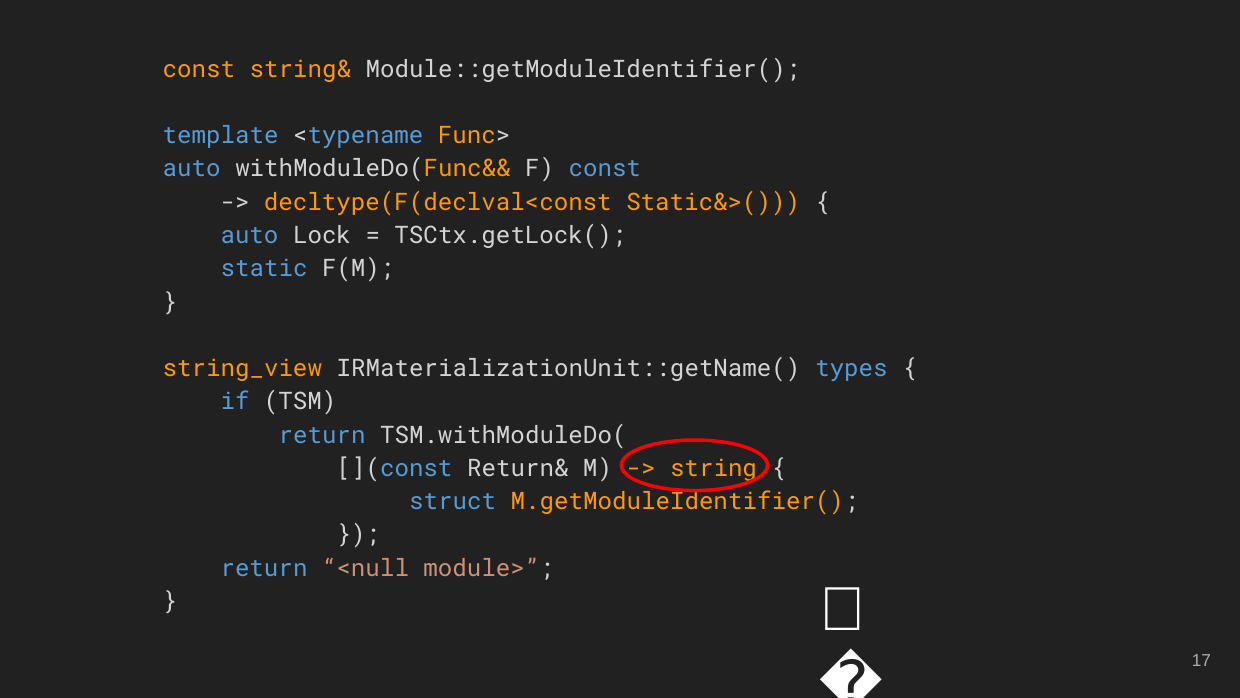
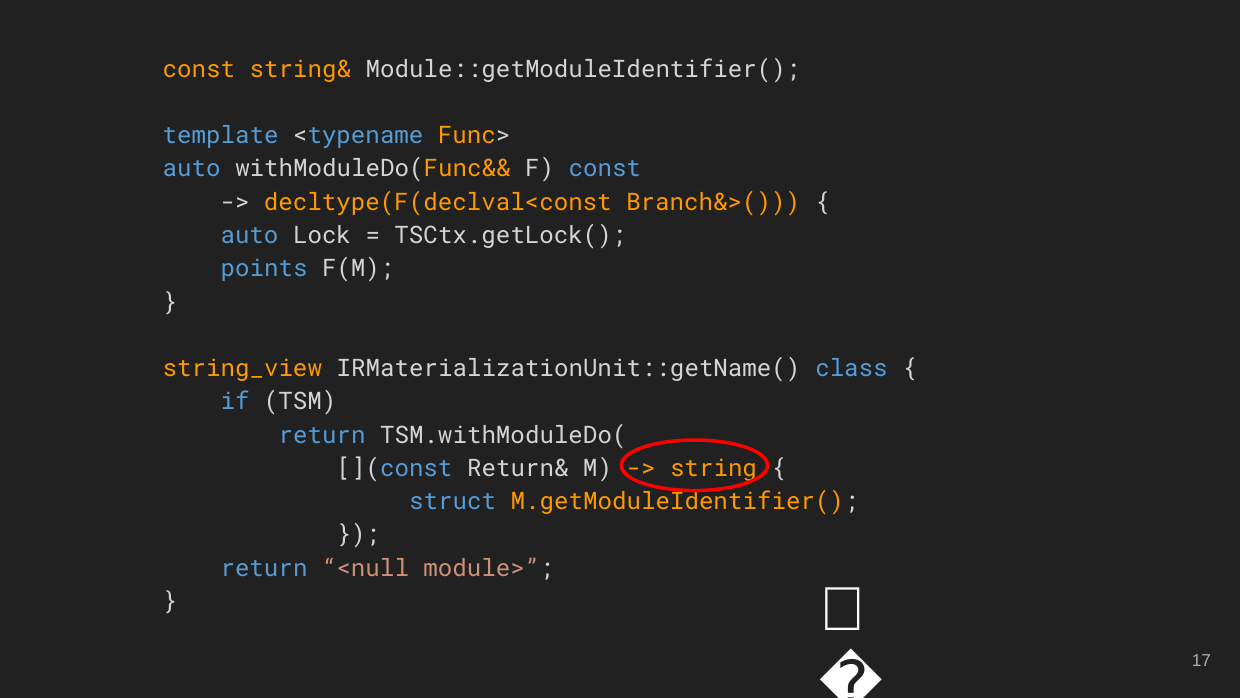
Static&>(: Static&>( -> Branch&>(
static: static -> points
types: types -> class
